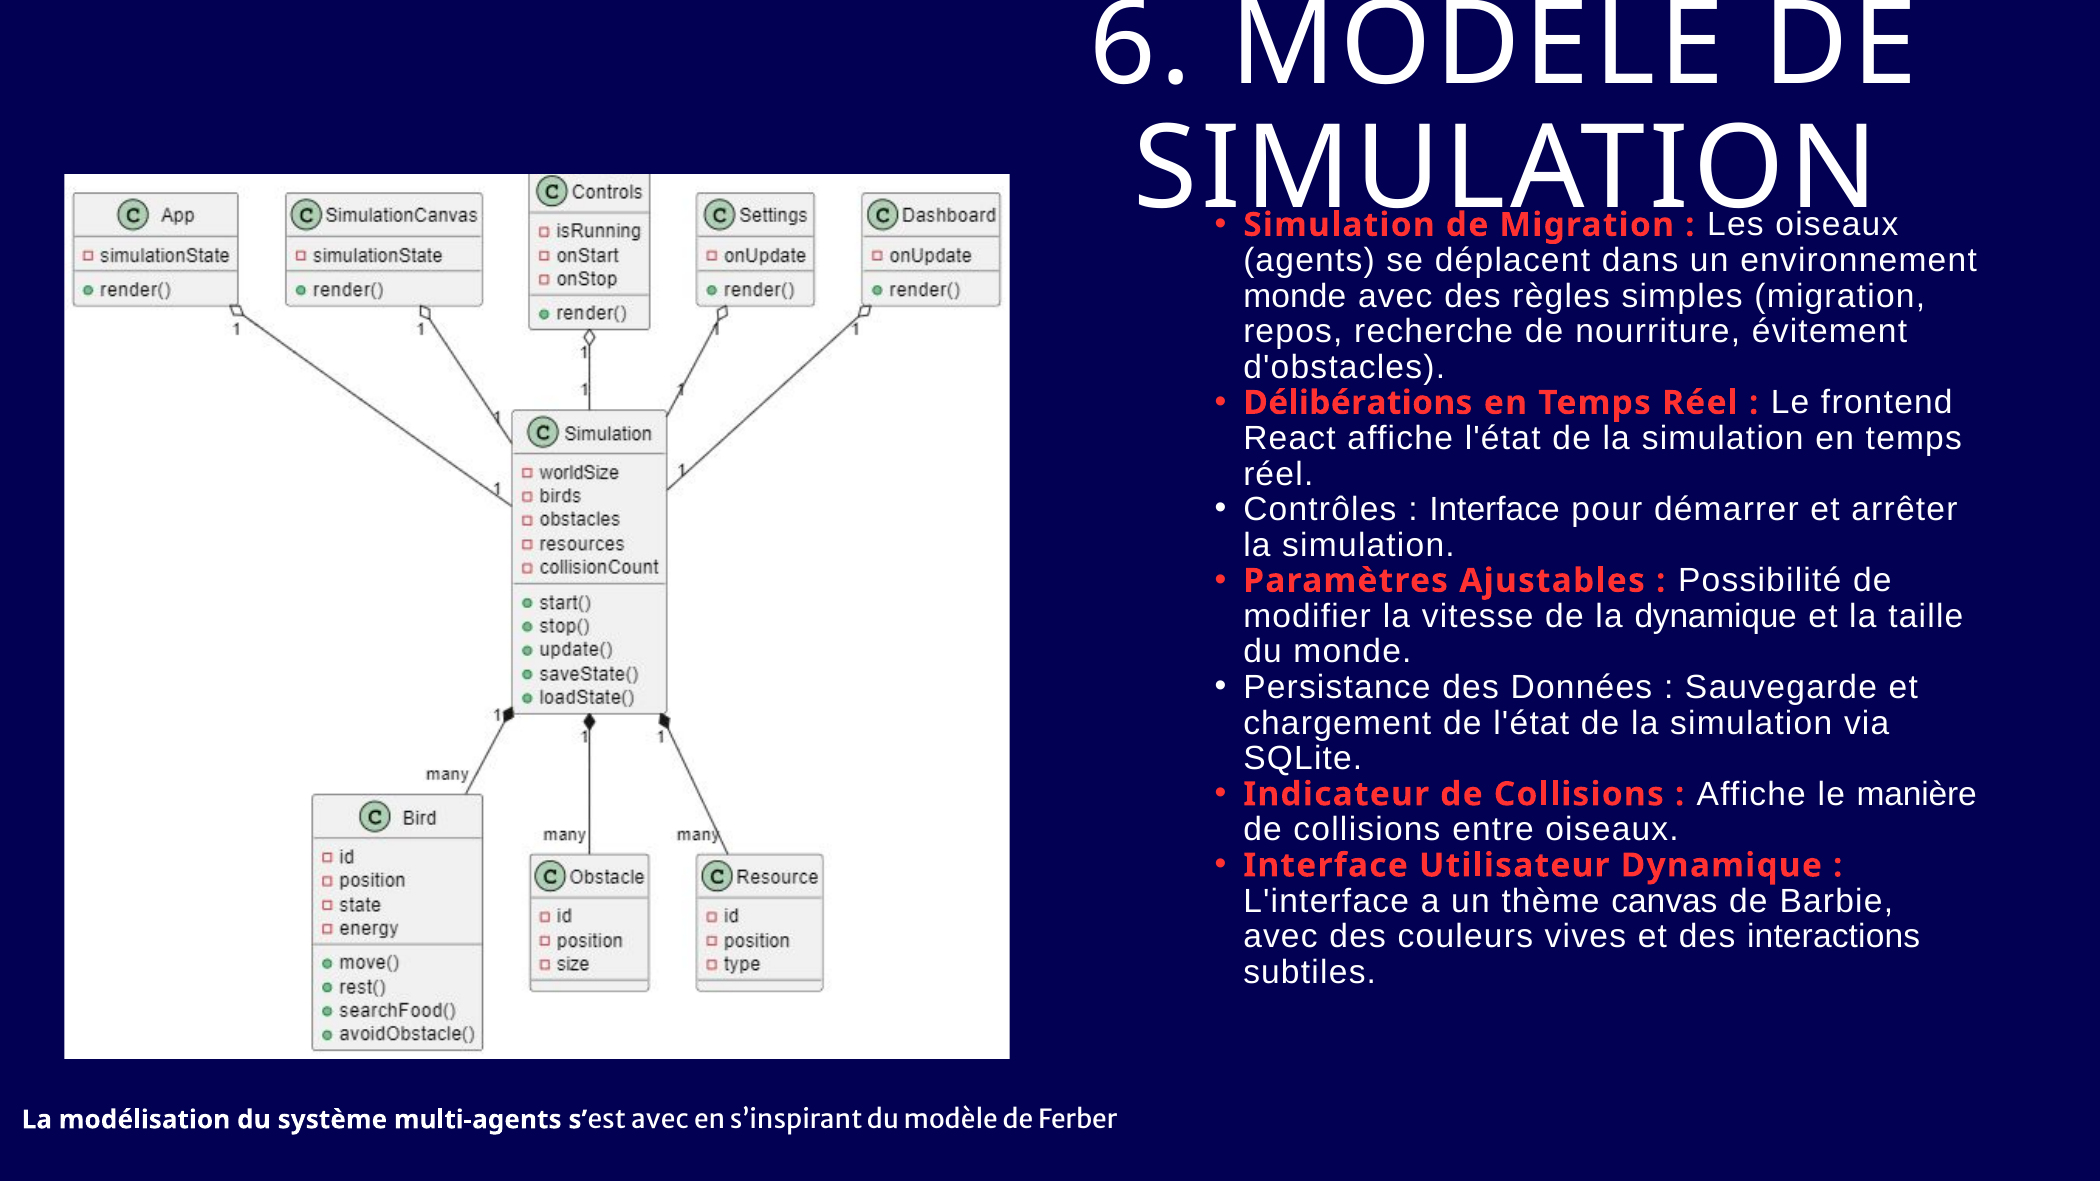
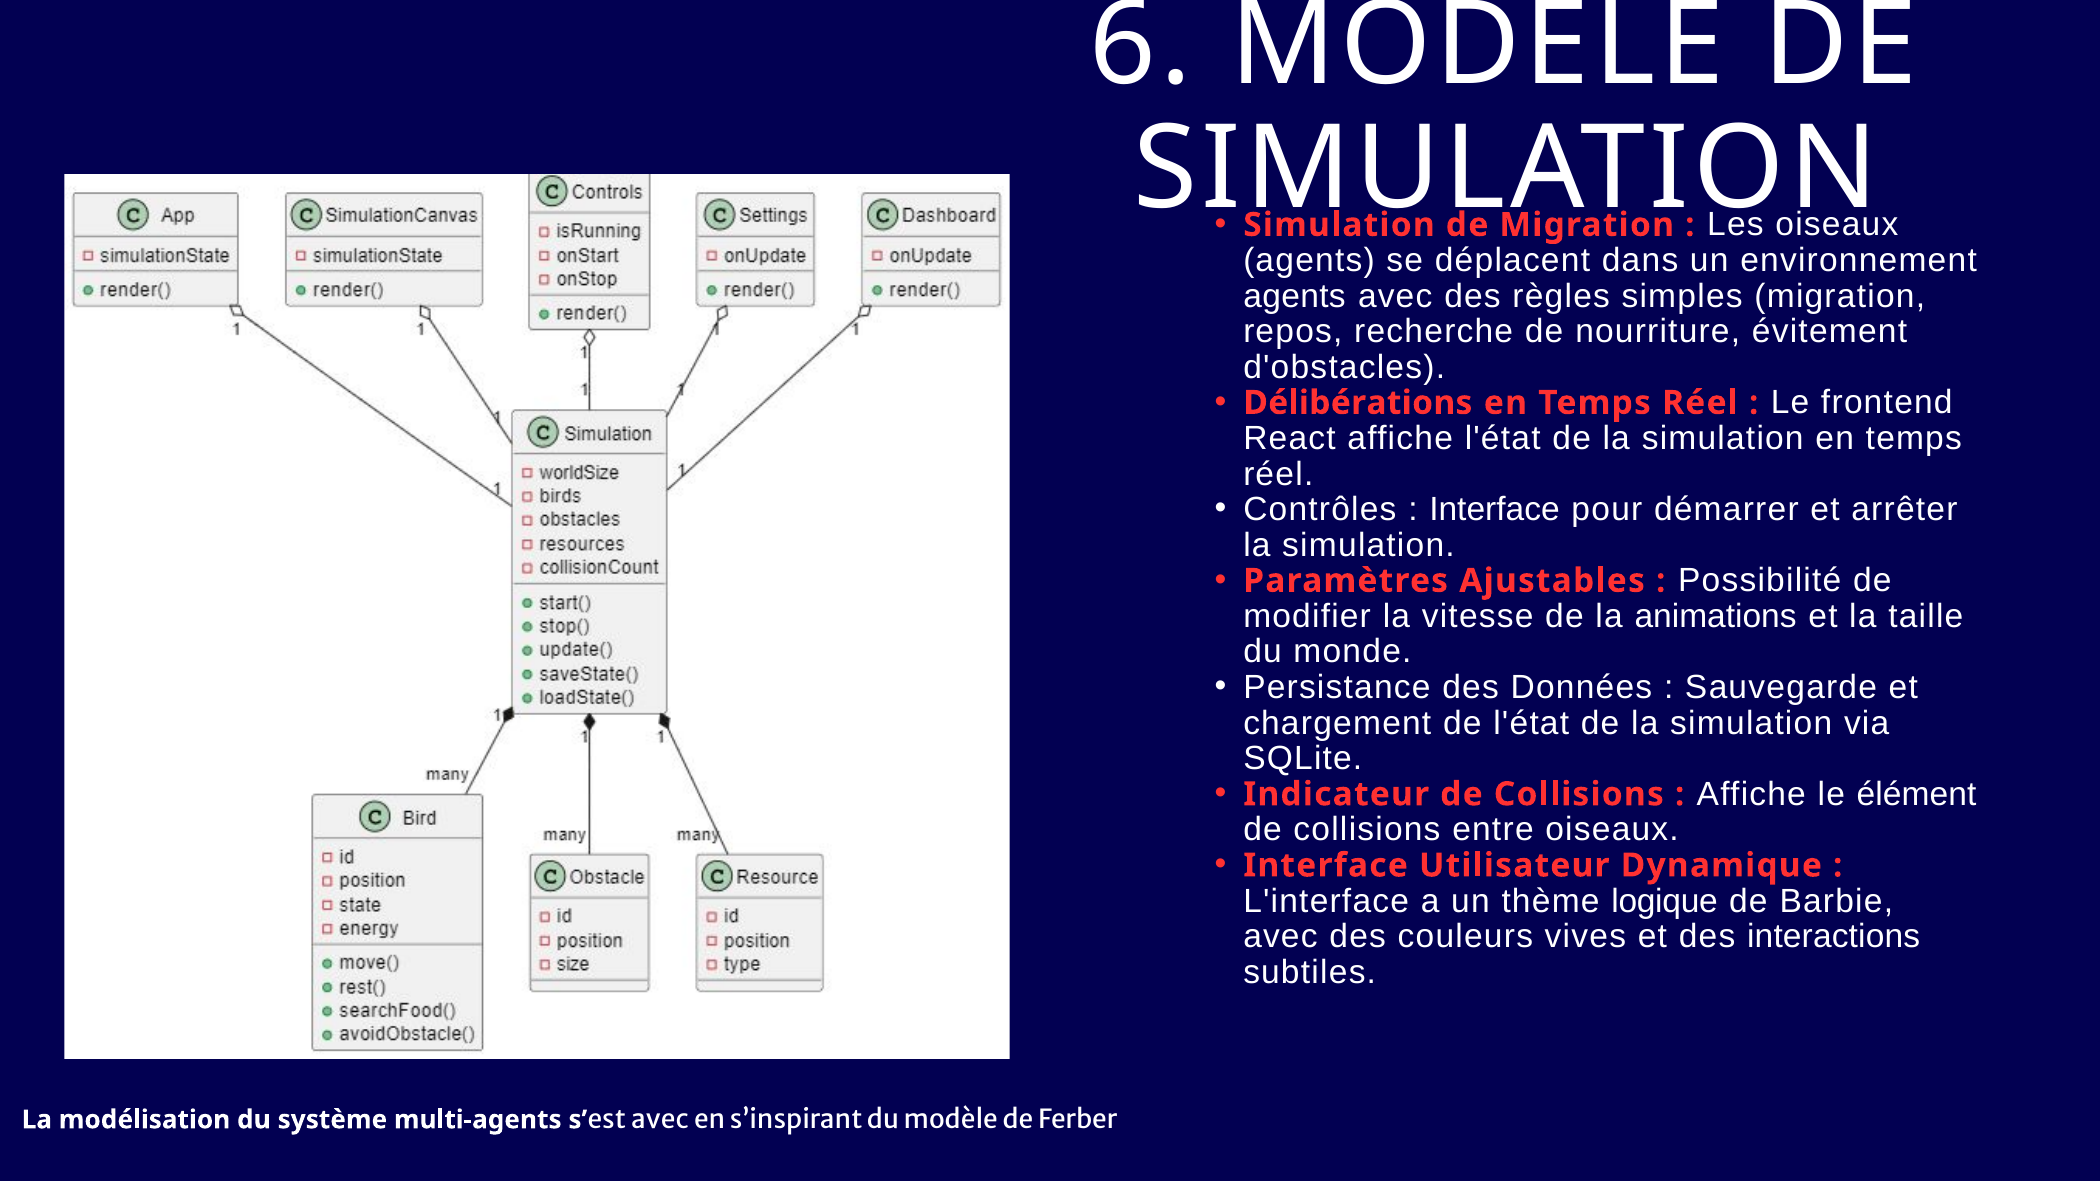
monde at (1295, 296): monde -> agents
la dynamique: dynamique -> animations
manière: manière -> élément
canvas: canvas -> logique
